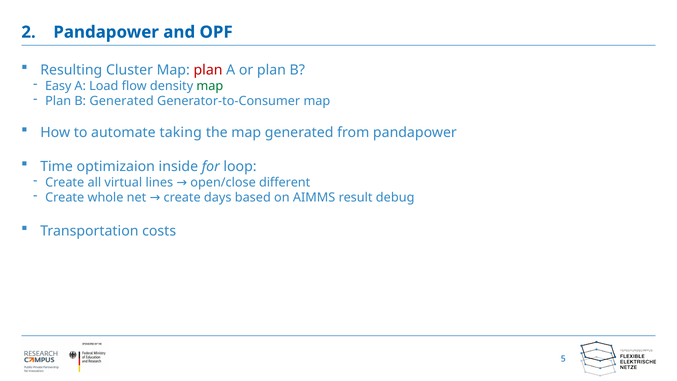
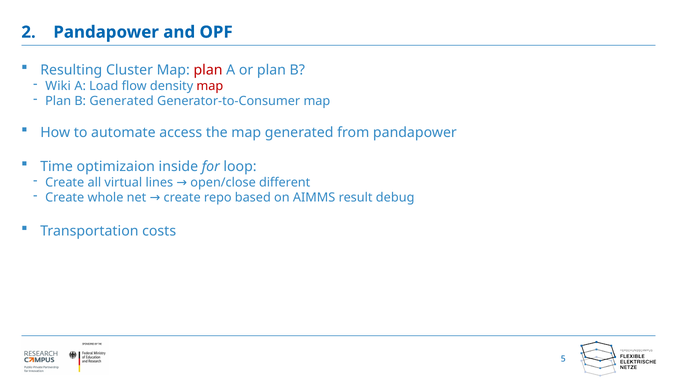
Easy: Easy -> Wiki
map at (210, 86) colour: green -> red
taking: taking -> access
days: days -> repo
